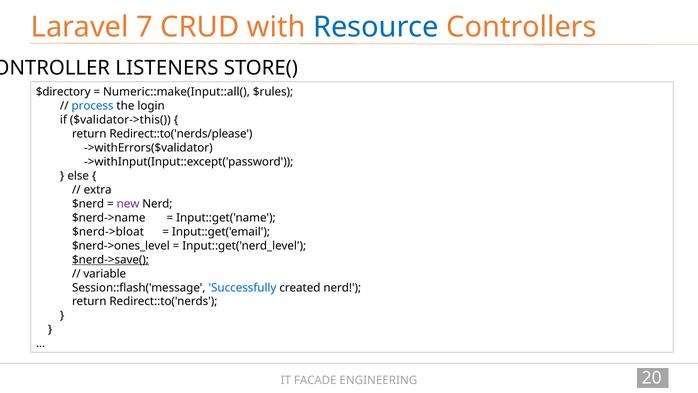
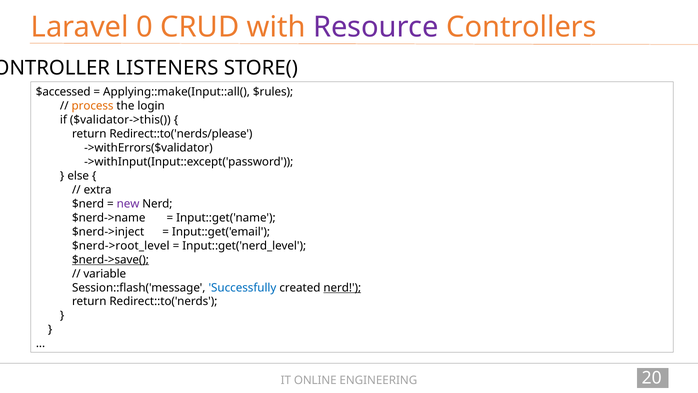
7: 7 -> 0
Resource colour: blue -> purple
$directory: $directory -> $accessed
Numeric::make(Input::all(: Numeric::make(Input::all( -> Applying::make(Input::all(
process colour: blue -> orange
$nerd->bloat: $nerd->bloat -> $nerd->inject
$nerd->ones_level: $nerd->ones_level -> $nerd->root_level
nerd at (342, 287) underline: none -> present
FACADE: FACADE -> ONLINE
